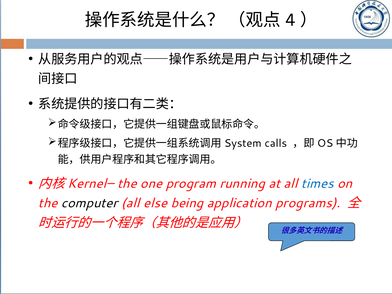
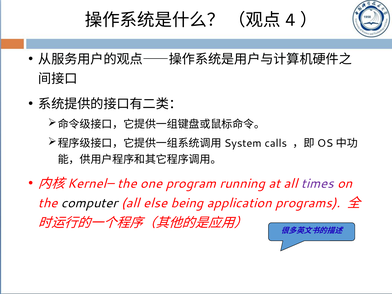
times colour: blue -> purple
